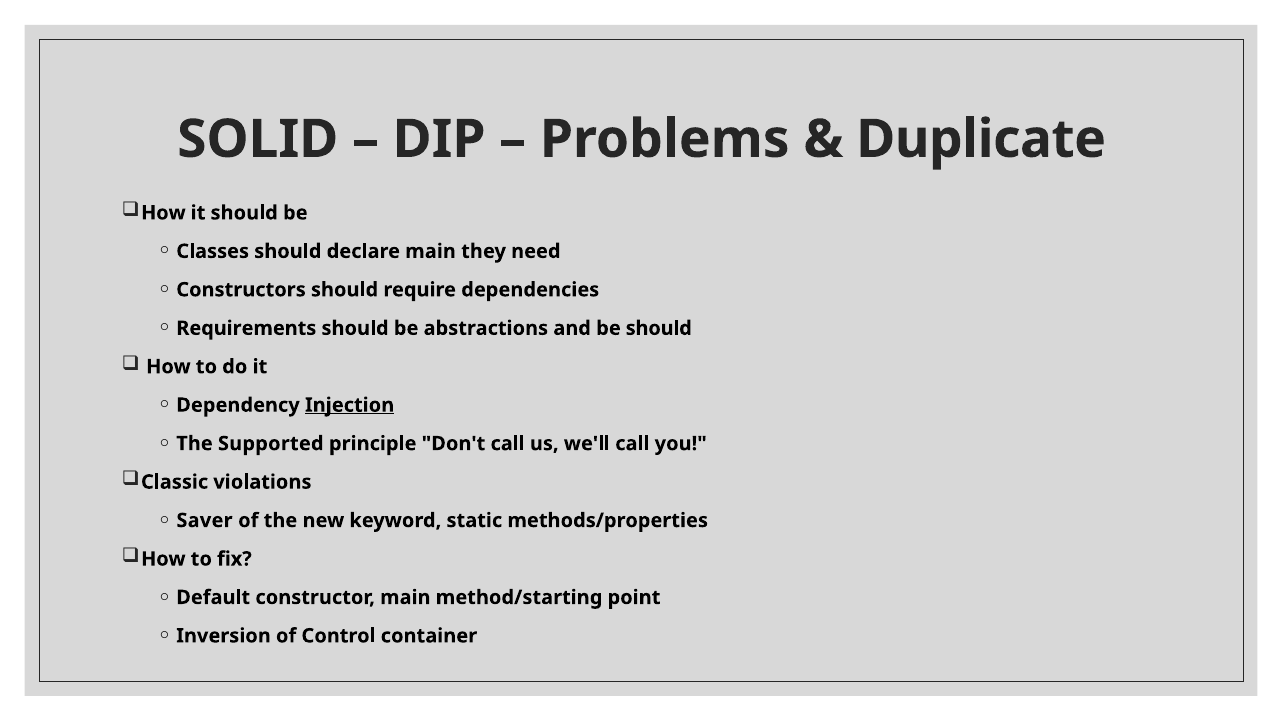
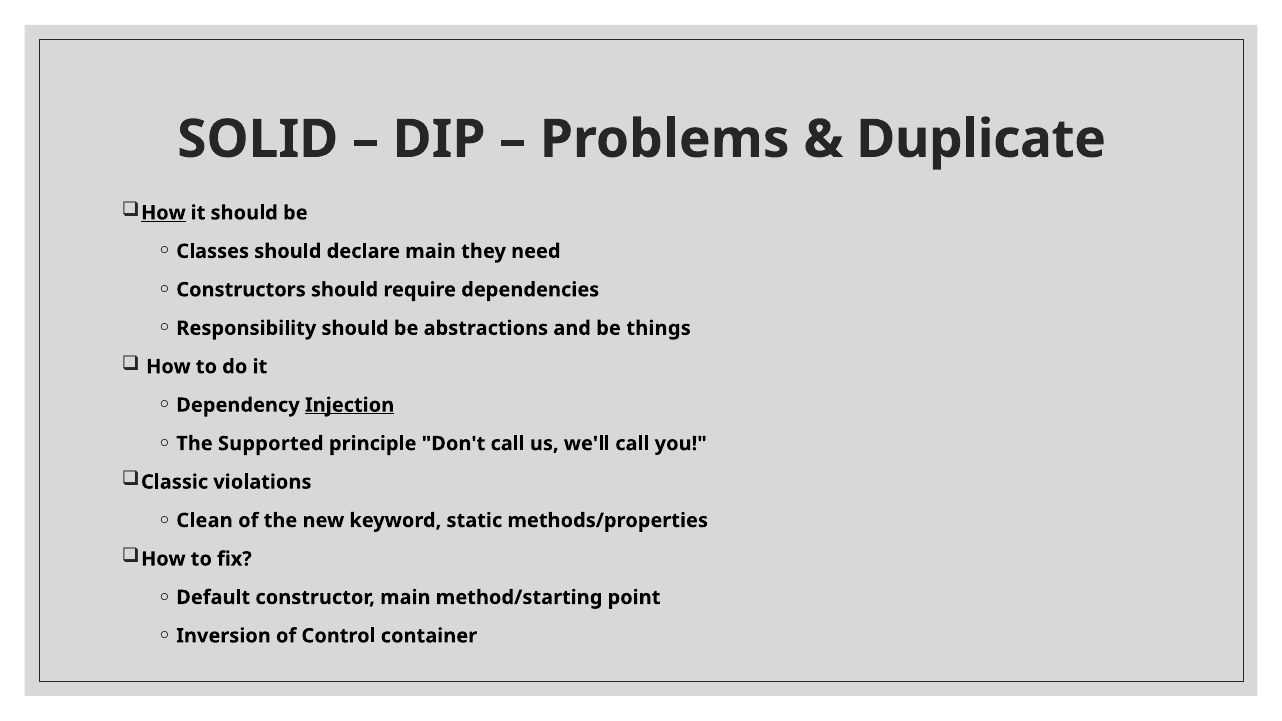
How at (163, 213) underline: none -> present
Requirements: Requirements -> Responsibility
be should: should -> things
Saver: Saver -> Clean
